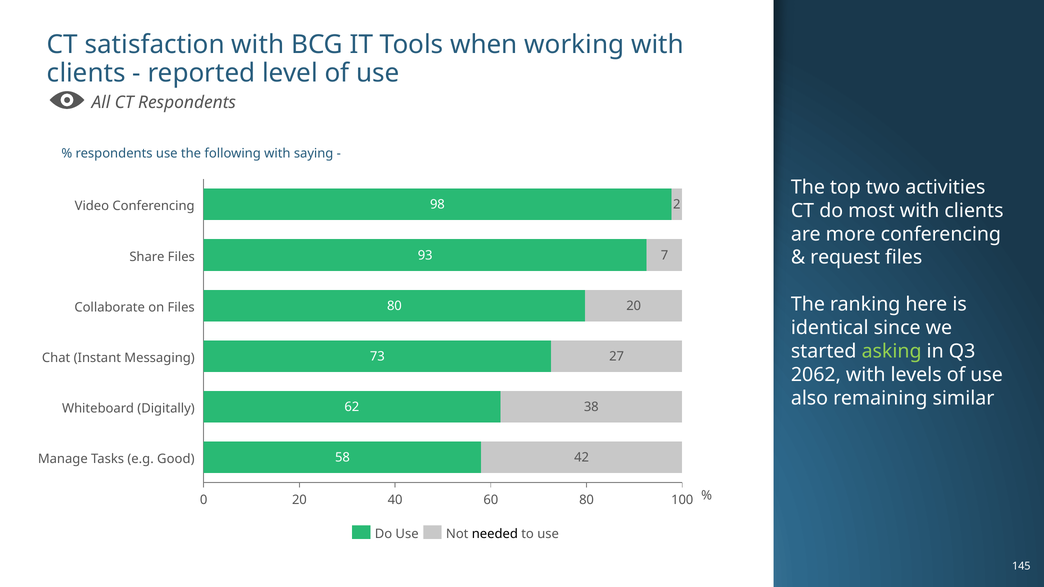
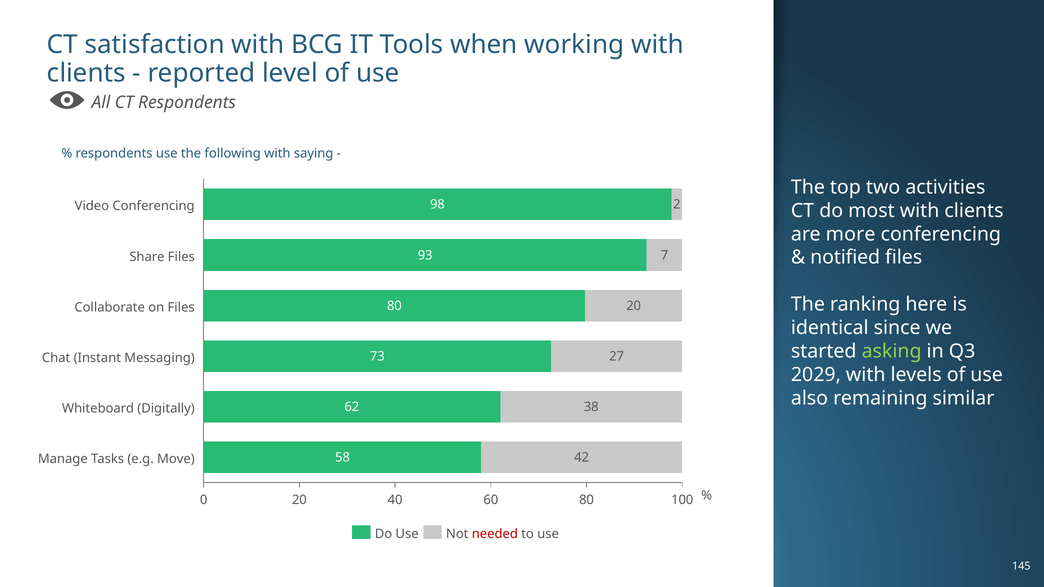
request: request -> notified
2062: 2062 -> 2029
Good: Good -> Move
needed colour: black -> red
